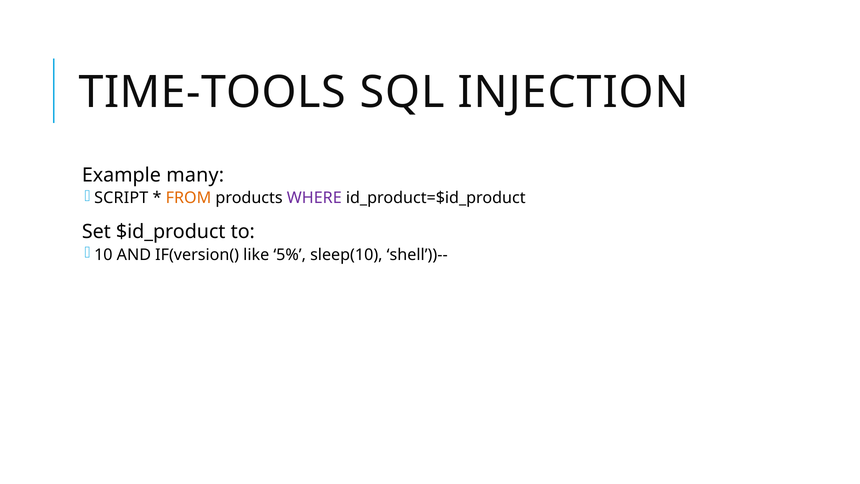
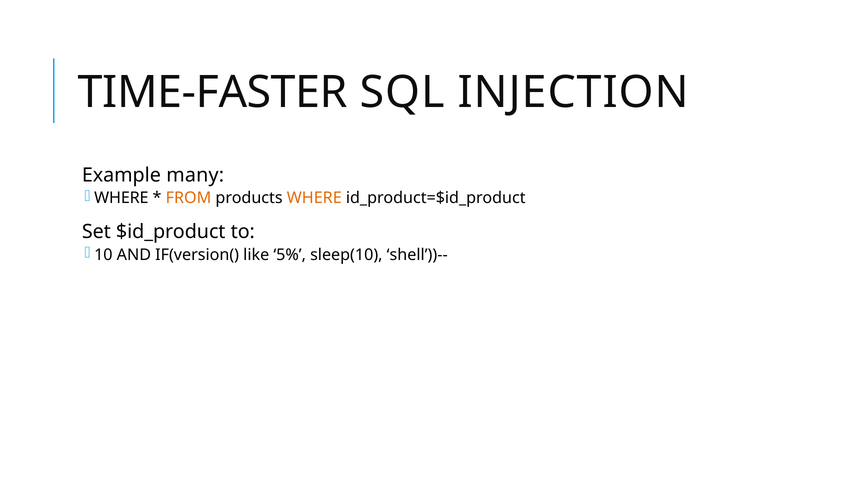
TIME-TOOLS: TIME-TOOLS -> TIME-FASTER
SCRIPT at (121, 198): SCRIPT -> WHERE
WHERE at (314, 198) colour: purple -> orange
